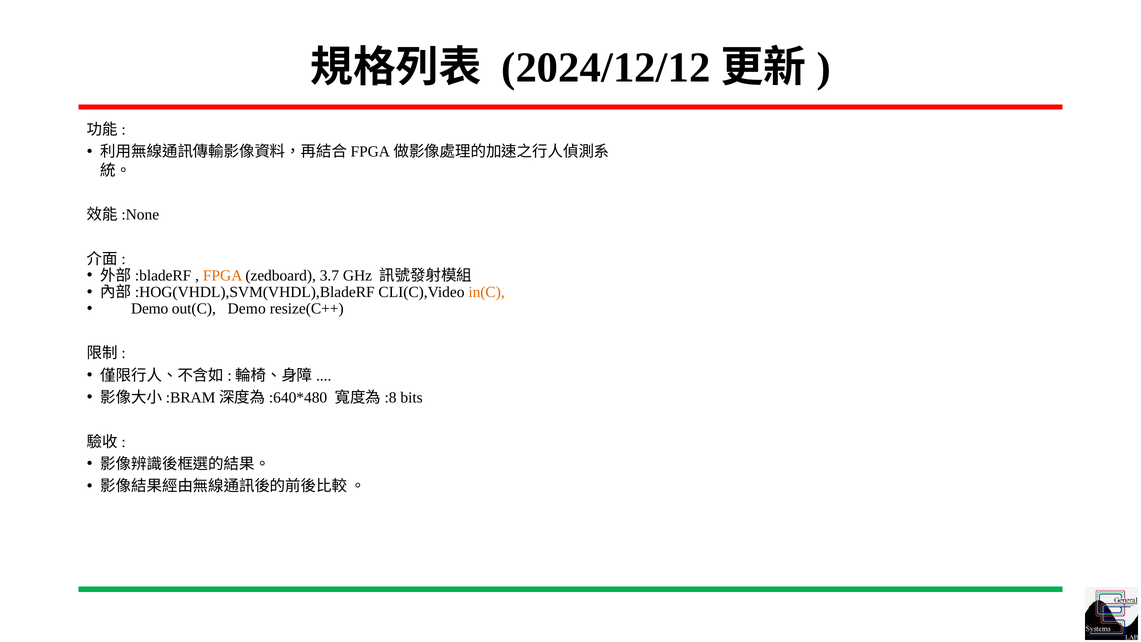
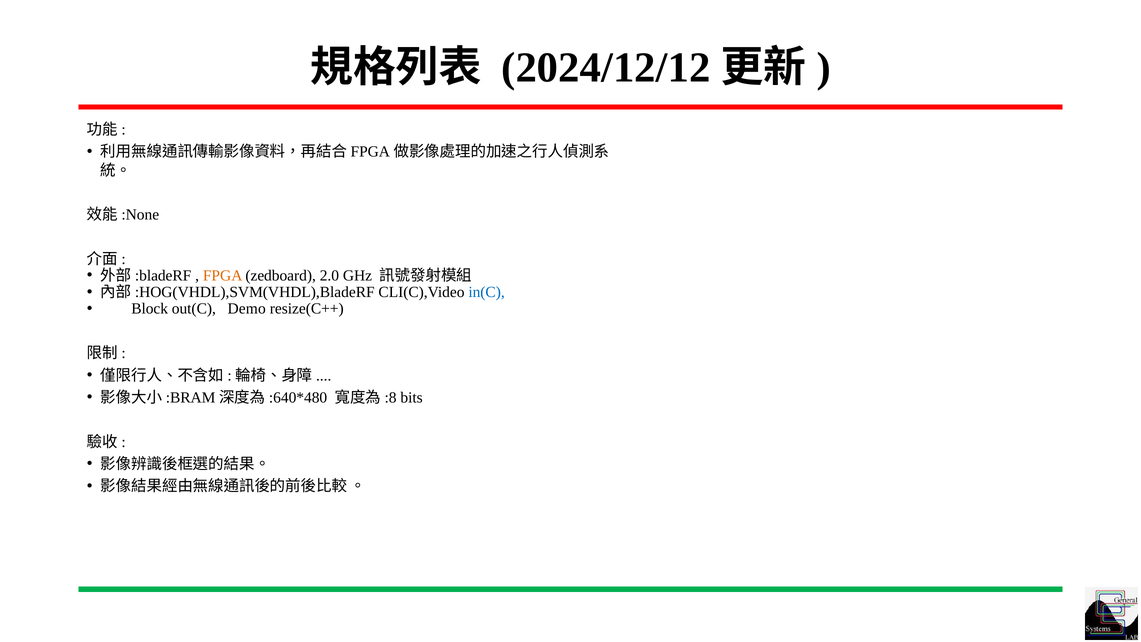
3.7: 3.7 -> 2.0
in(C colour: orange -> blue
Demo at (150, 309): Demo -> Block
